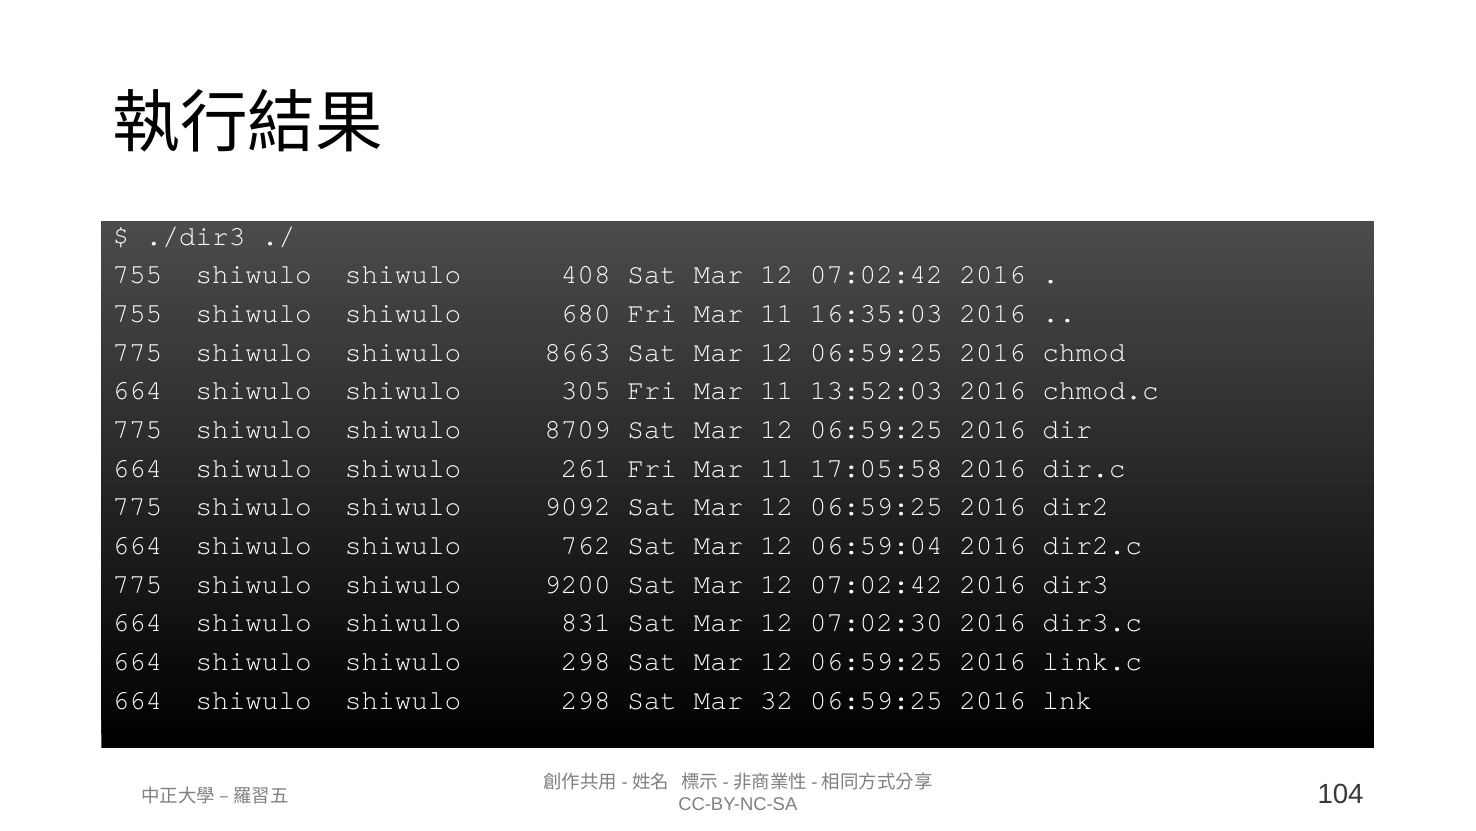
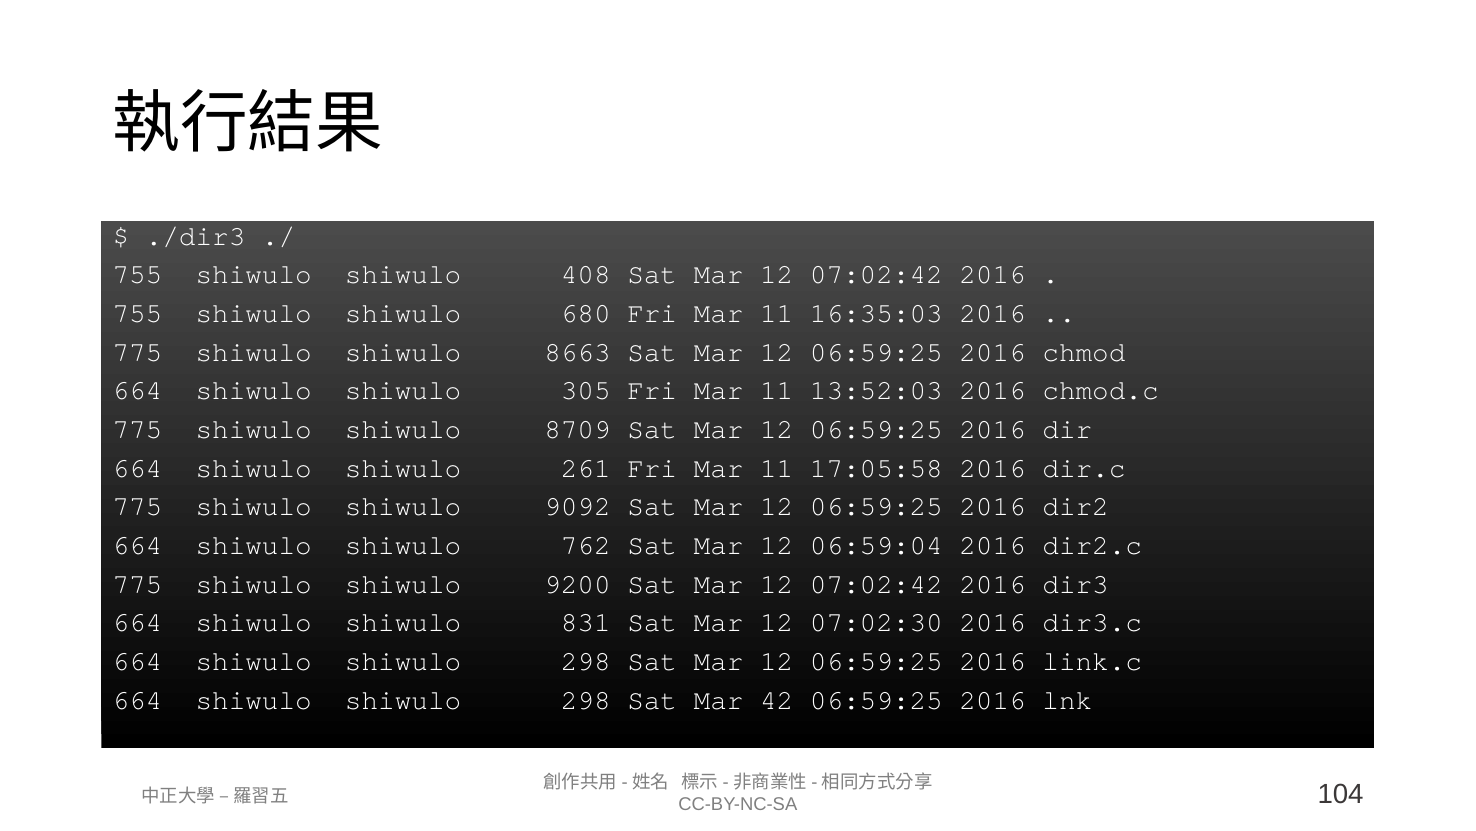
32: 32 -> 42
